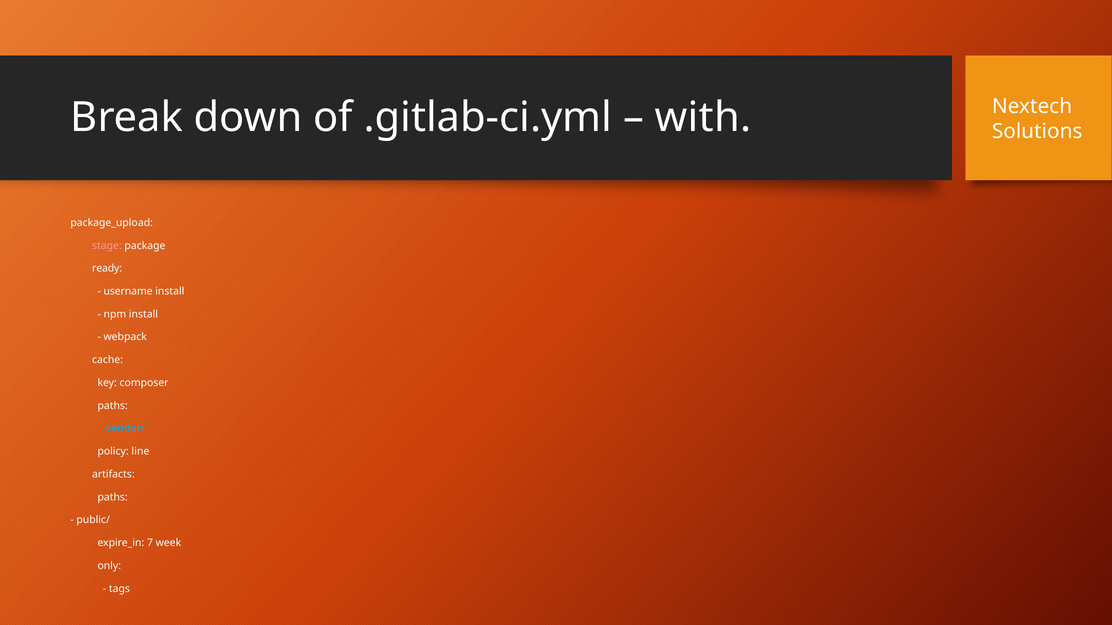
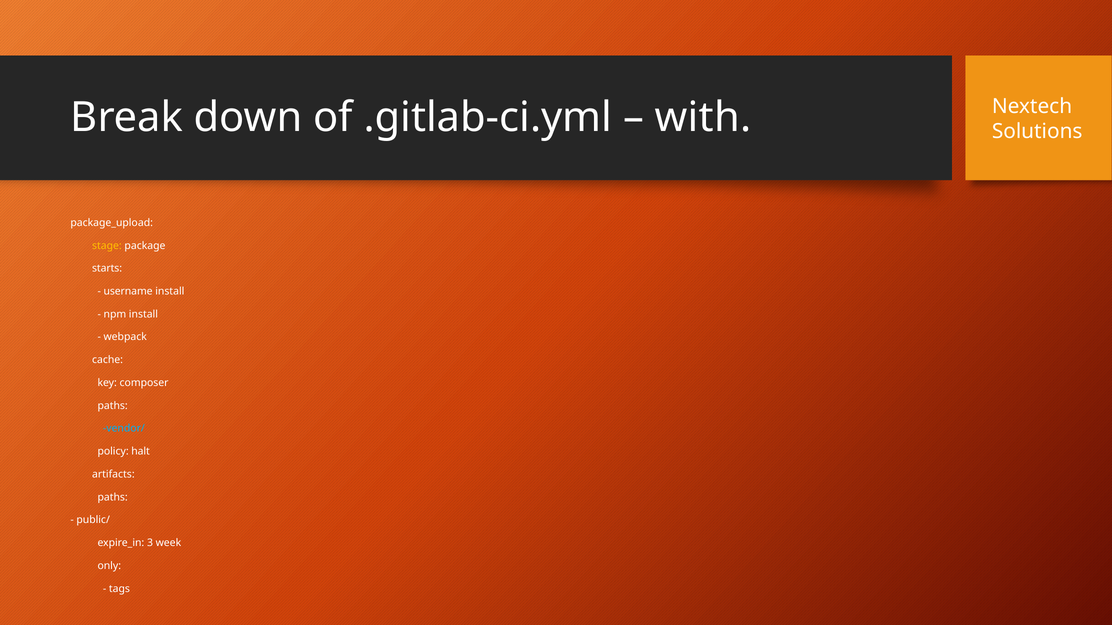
stage colour: pink -> yellow
ready: ready -> starts
line: line -> halt
7: 7 -> 3
